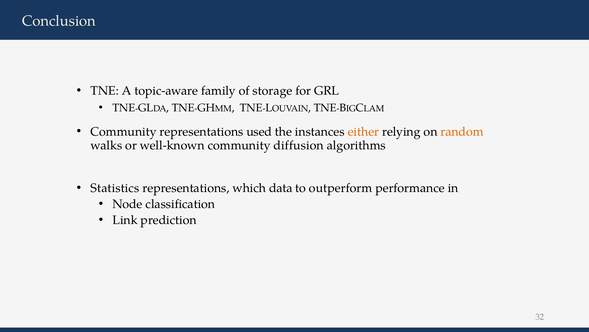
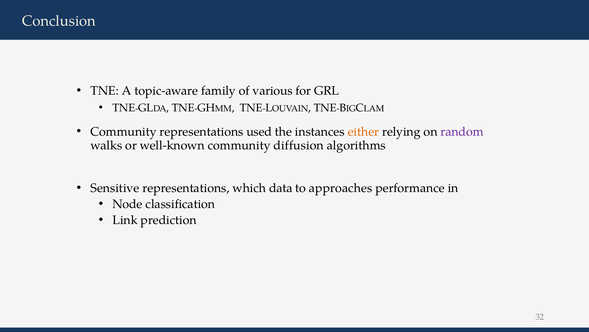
storage: storage -> various
random colour: orange -> purple
Statistics: Statistics -> Sensitive
outperform: outperform -> approaches
